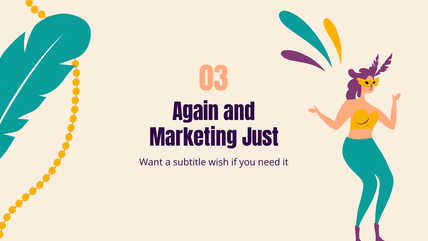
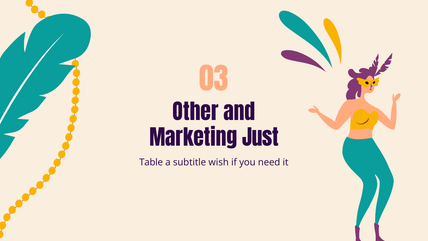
Again: Again -> Other
Want: Want -> Table
